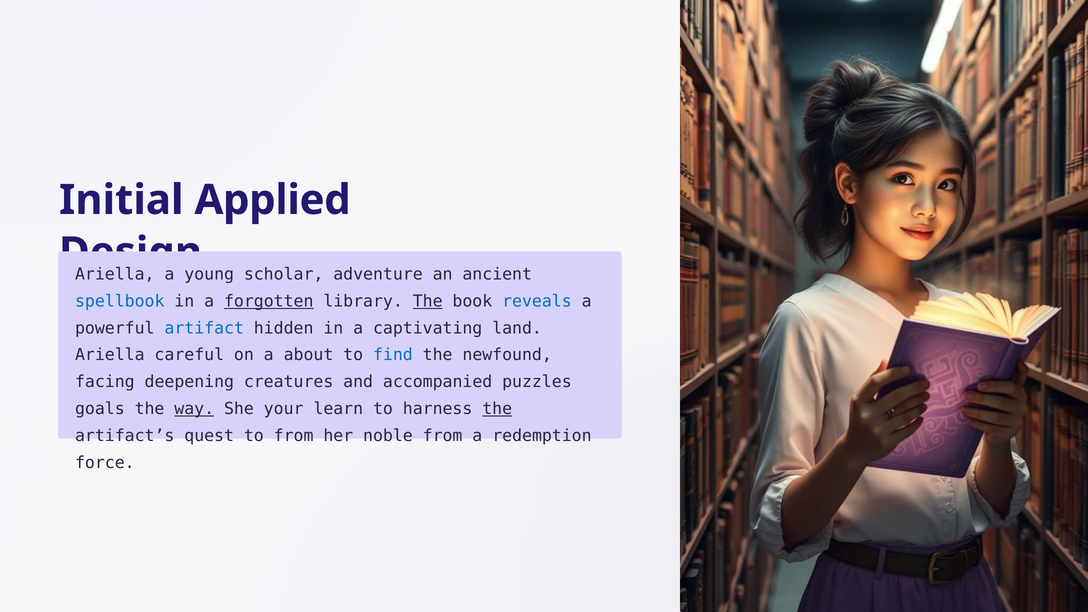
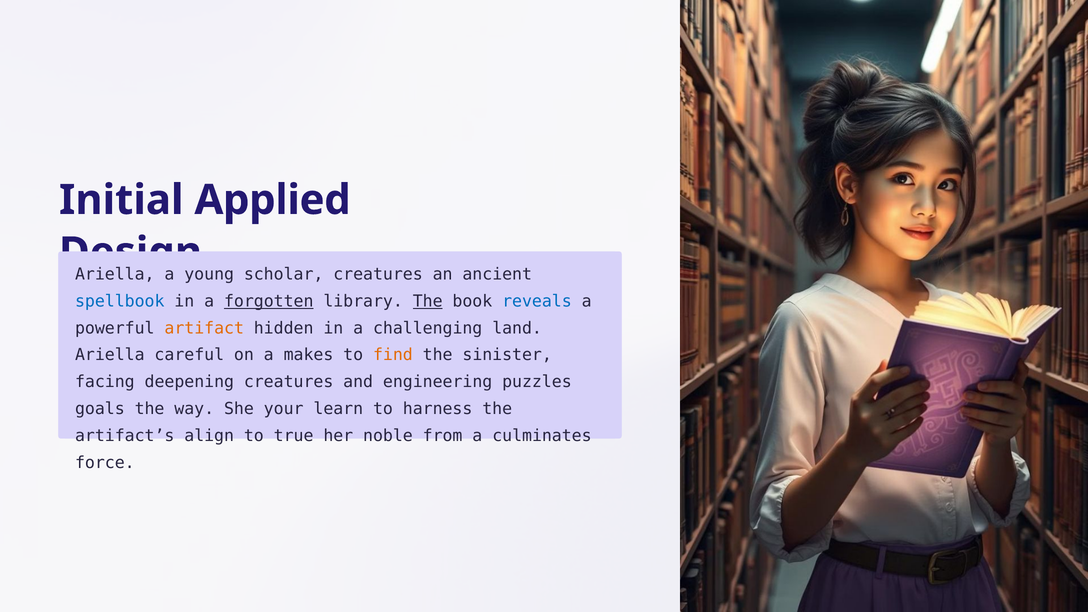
scholar adventure: adventure -> creatures
artifact colour: blue -> orange
captivating: captivating -> challenging
about: about -> makes
find colour: blue -> orange
newfound: newfound -> sinister
accompanied: accompanied -> engineering
way underline: present -> none
the at (497, 409) underline: present -> none
quest: quest -> align
to from: from -> true
redemption: redemption -> culminates
